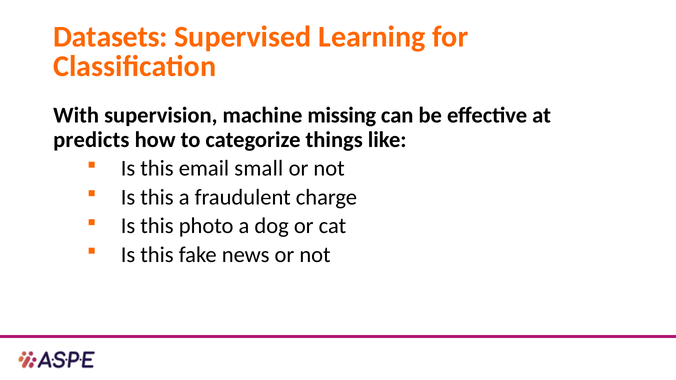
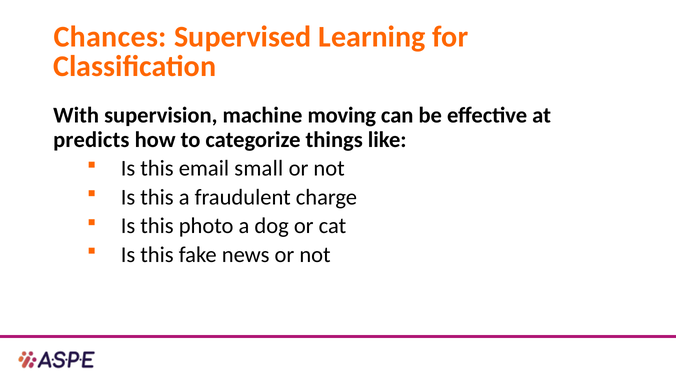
Datasets: Datasets -> Chances
missing: missing -> moving
